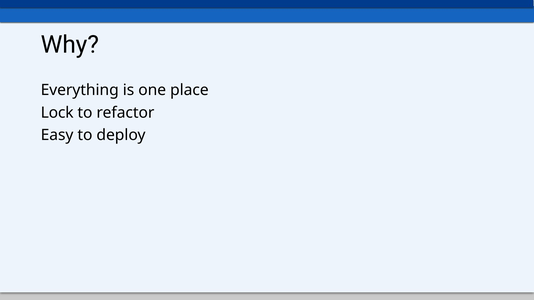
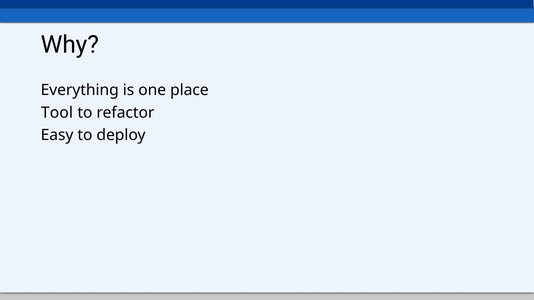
Lock: Lock -> Tool
